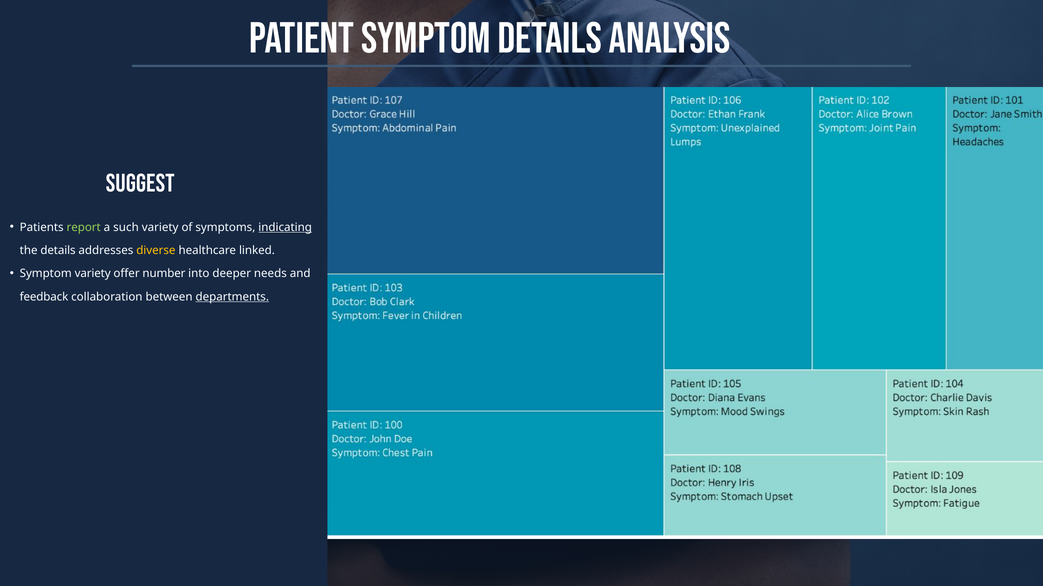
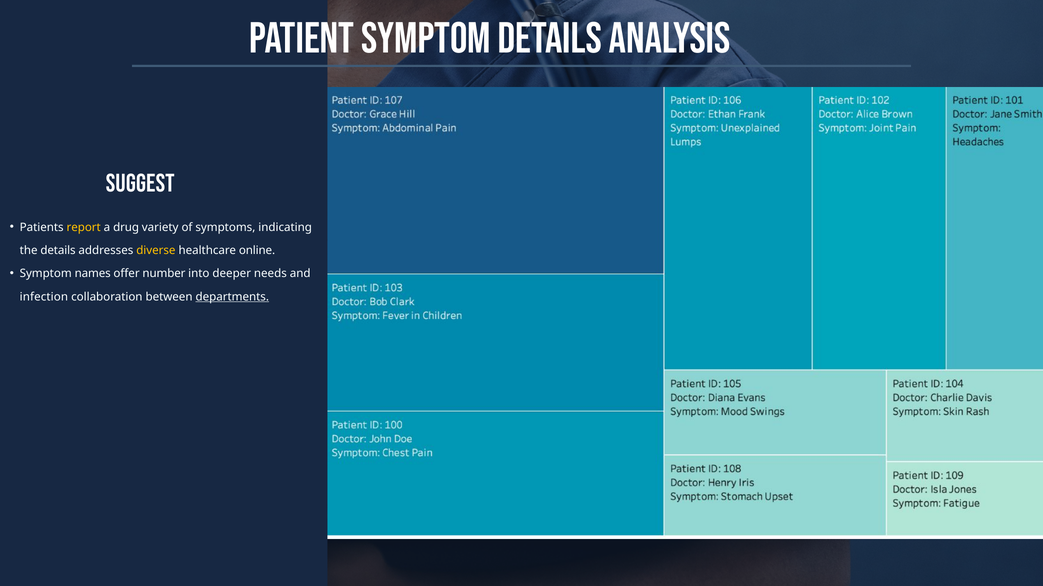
report colour: light green -> yellow
such: such -> drug
indicating underline: present -> none
linked: linked -> online
Symptom variety: variety -> names
feedback: feedback -> infection
